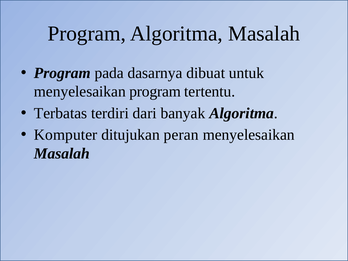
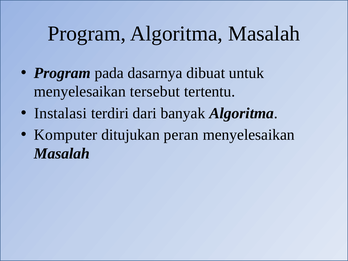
menyelesaikan program: program -> tersebut
Terbatas: Terbatas -> Instalasi
